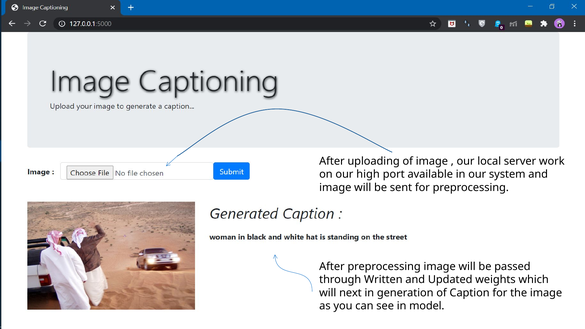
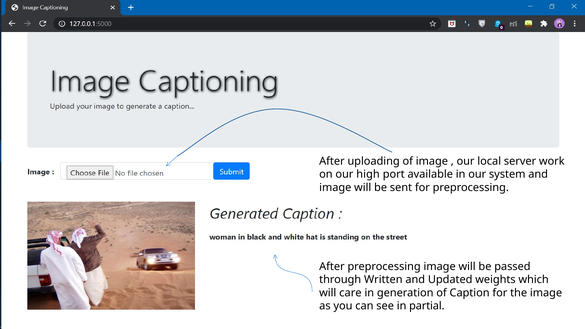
next: next -> care
model: model -> partial
